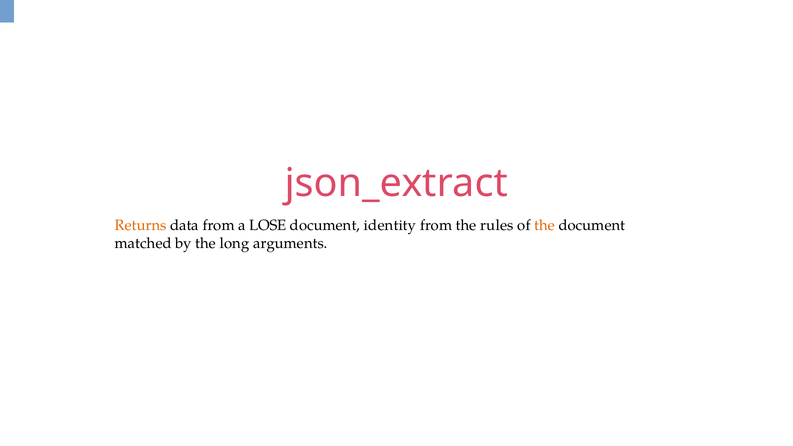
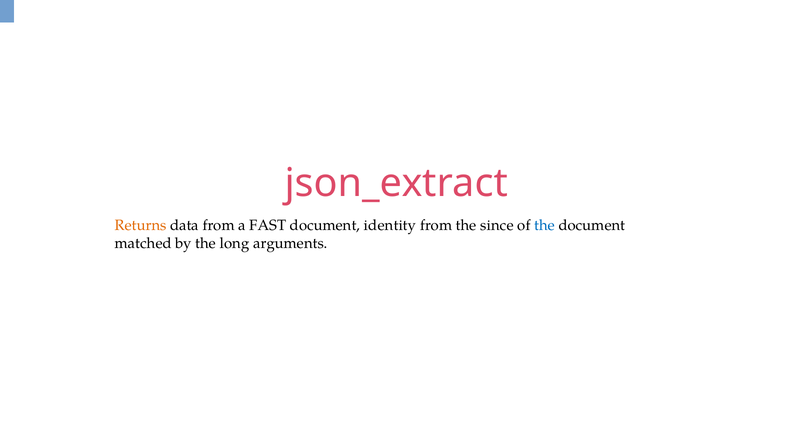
LOSE: LOSE -> FAST
rules: rules -> since
the at (545, 225) colour: orange -> blue
